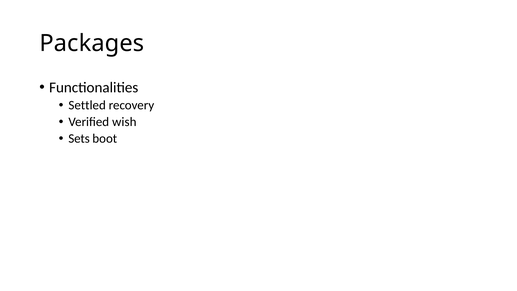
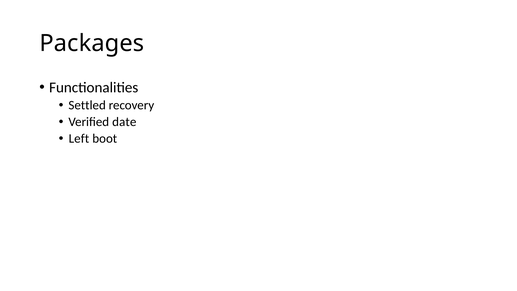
wish: wish -> date
Sets: Sets -> Left
